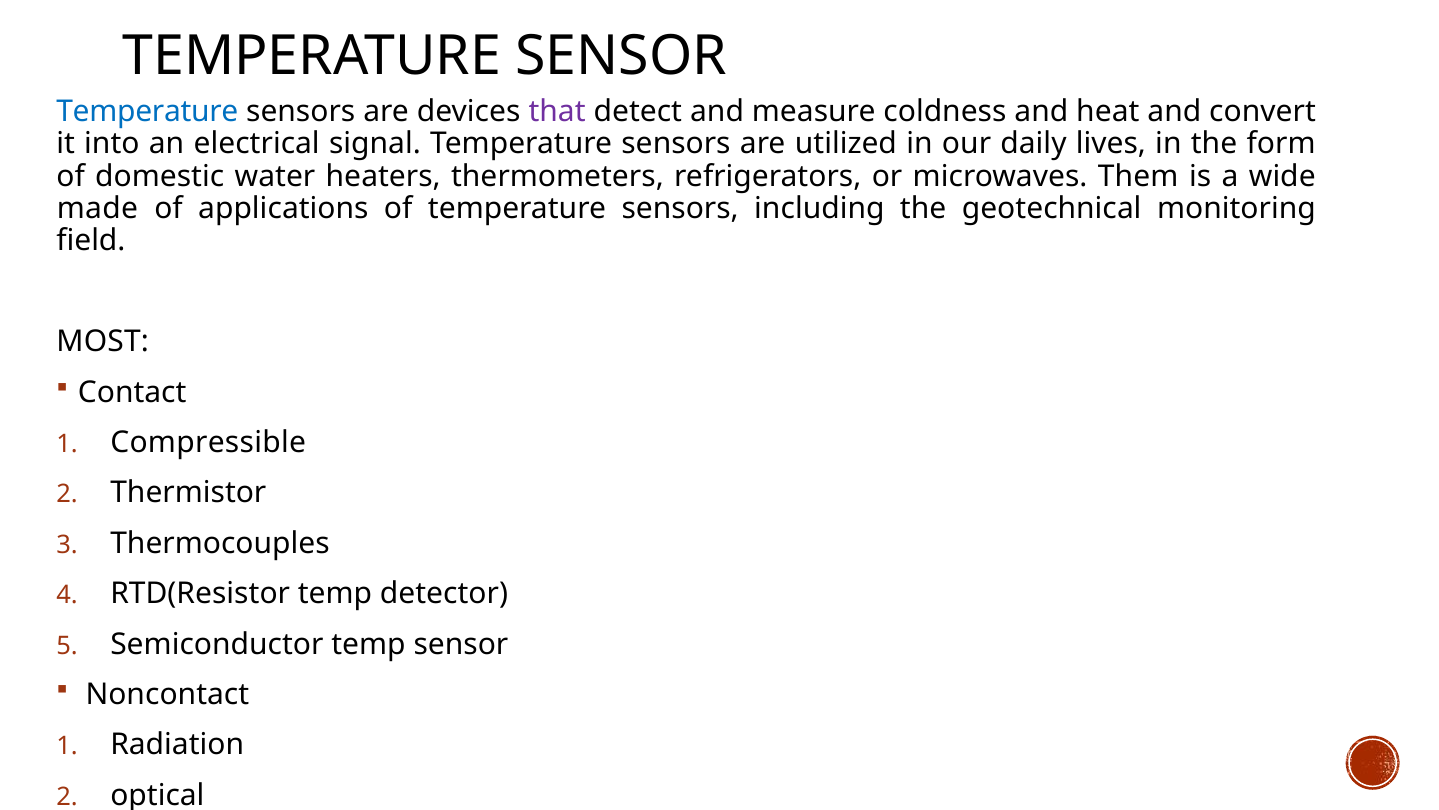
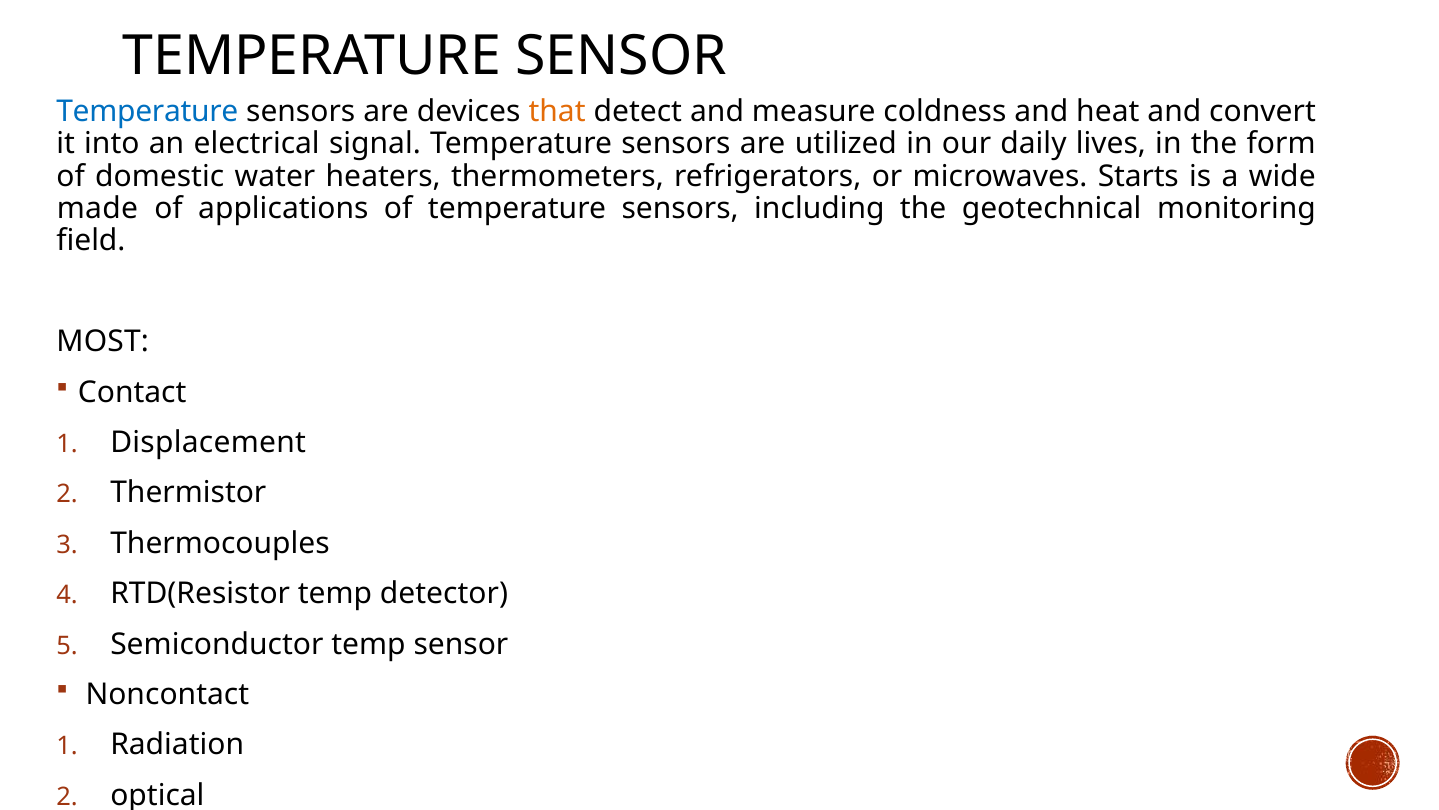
that colour: purple -> orange
Them: Them -> Starts
Compressible: Compressible -> Displacement
